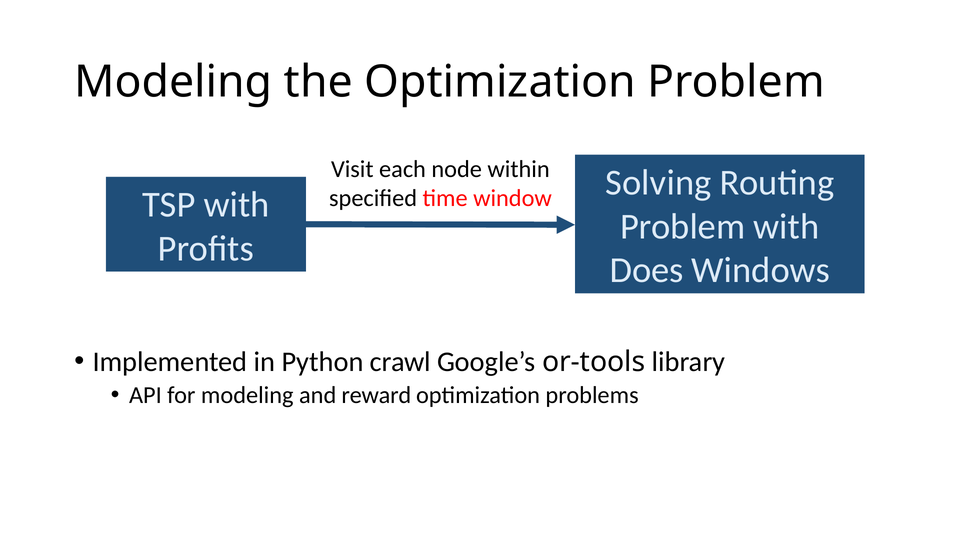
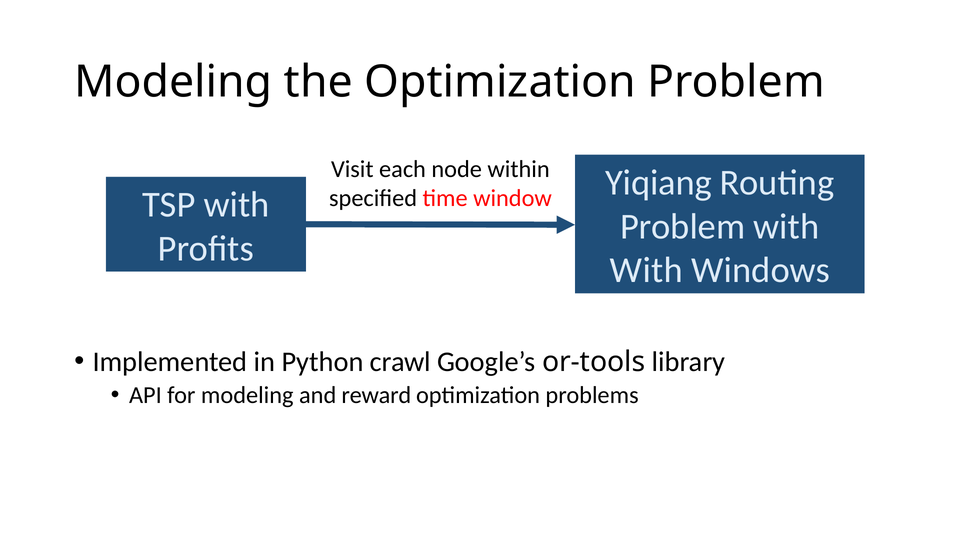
Solving: Solving -> Yiqiang
Does at (647, 270): Does -> With
